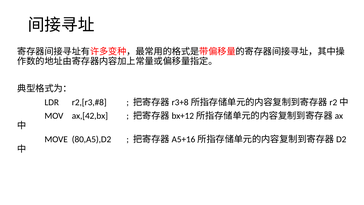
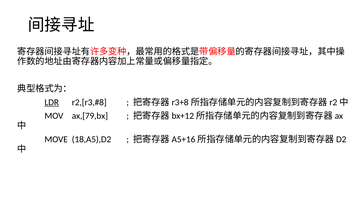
LDR underline: none -> present
ax,[42,bx: ax,[42,bx -> ax,[79,bx
80,A5),D2: 80,A5),D2 -> 18,A5),D2
